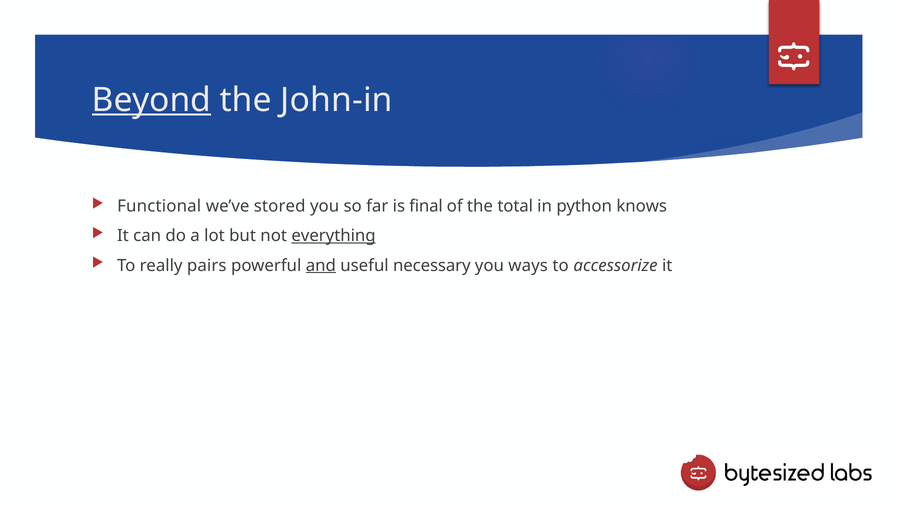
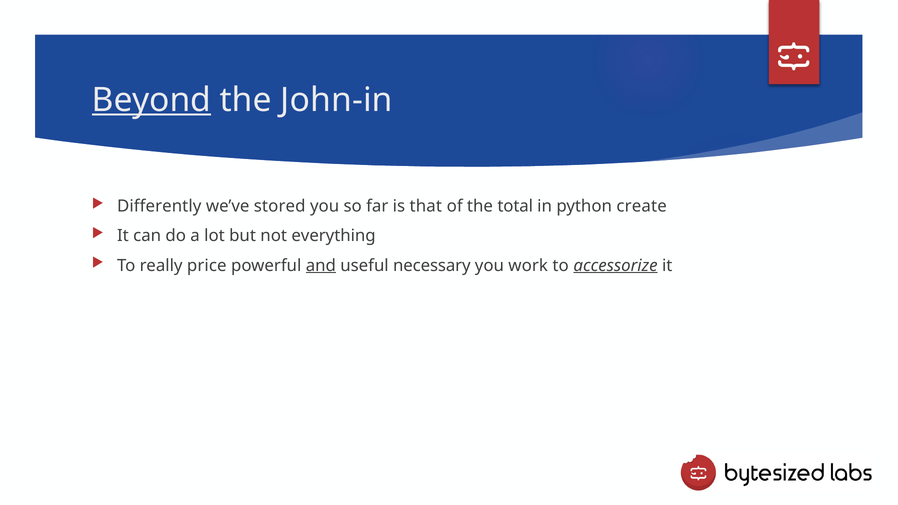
Functional: Functional -> Differently
final: final -> that
knows: knows -> create
everything underline: present -> none
pairs: pairs -> price
ways: ways -> work
accessorize underline: none -> present
